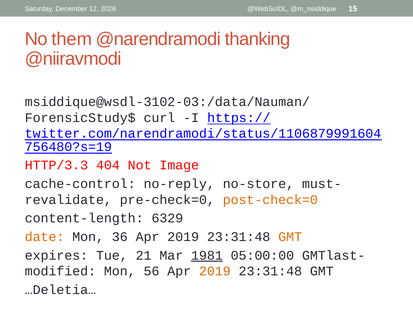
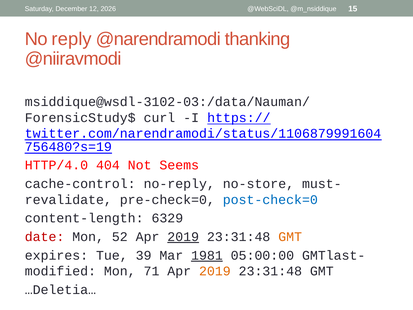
them: them -> reply
HTTP/3.3: HTTP/3.3 -> HTTP/4.0
Image: Image -> Seems
post-check=0 colour: orange -> blue
date colour: orange -> red
36: 36 -> 52
2019 at (183, 237) underline: none -> present
21: 21 -> 39
56: 56 -> 71
